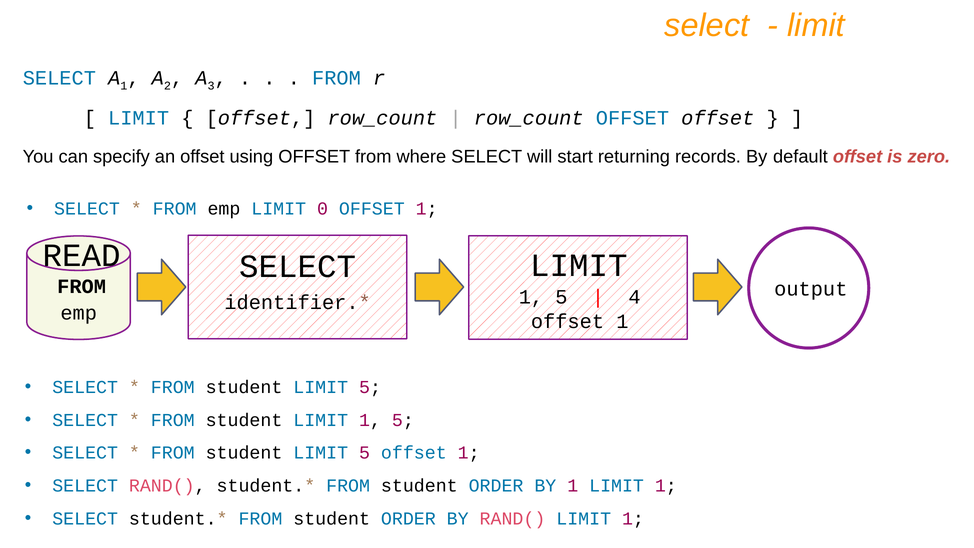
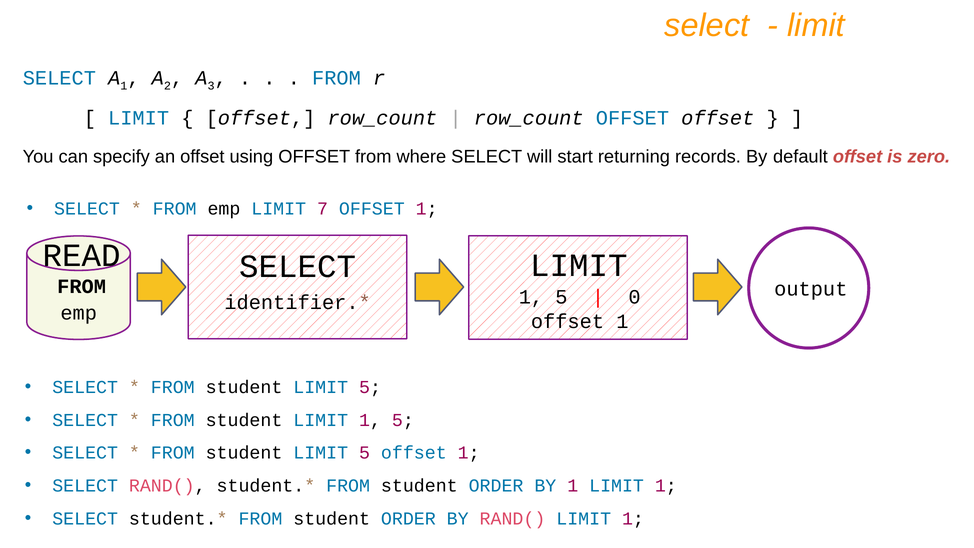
0: 0 -> 7
4: 4 -> 0
